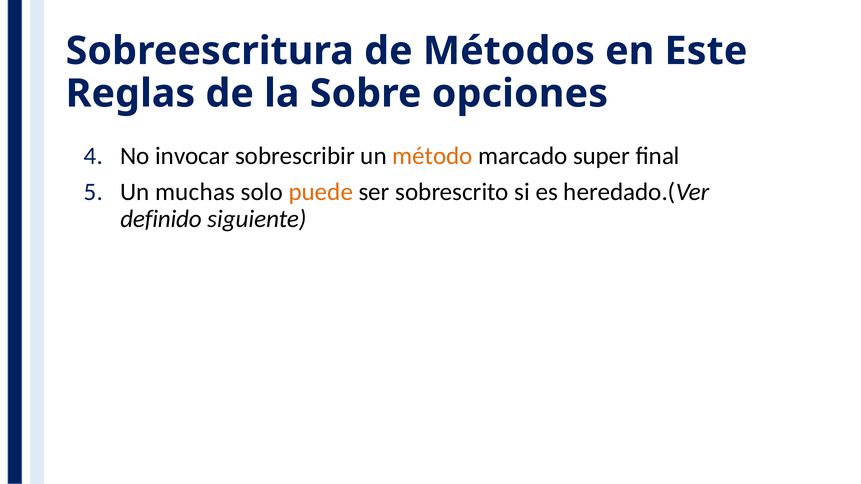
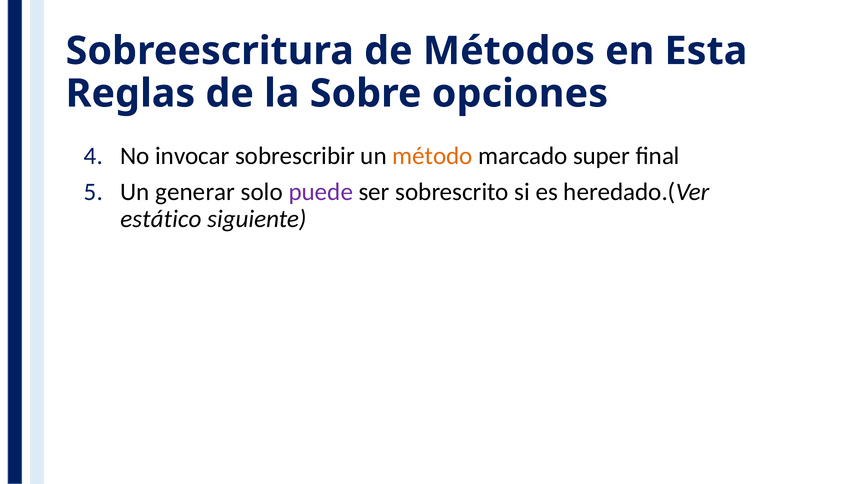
Este: Este -> Esta
muchas: muchas -> generar
puede colour: orange -> purple
definido: definido -> estático
